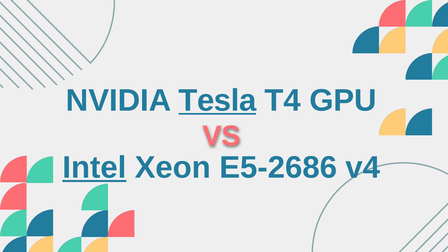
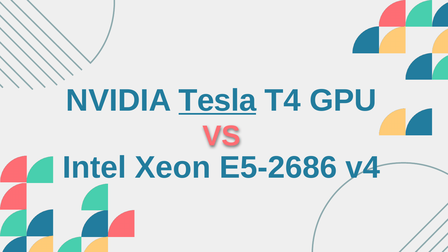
Intel underline: present -> none
